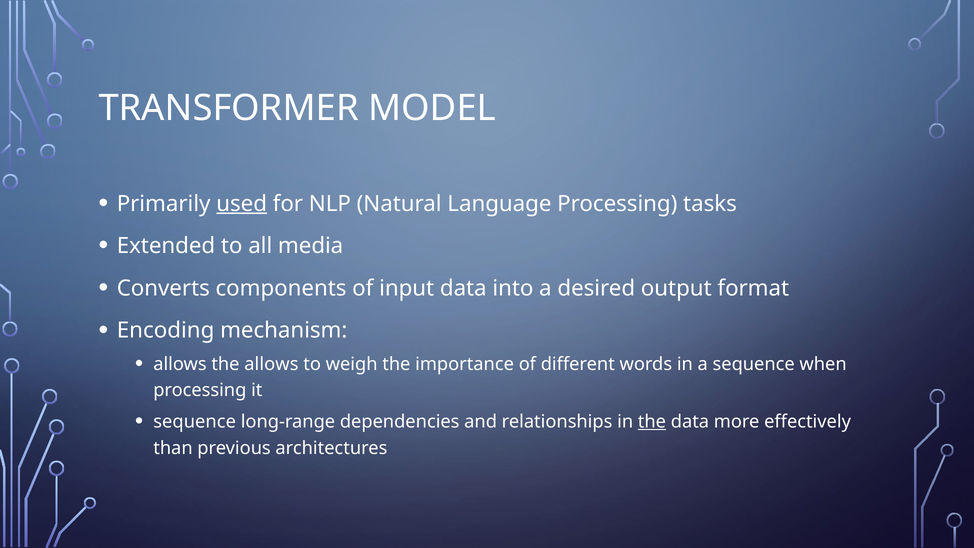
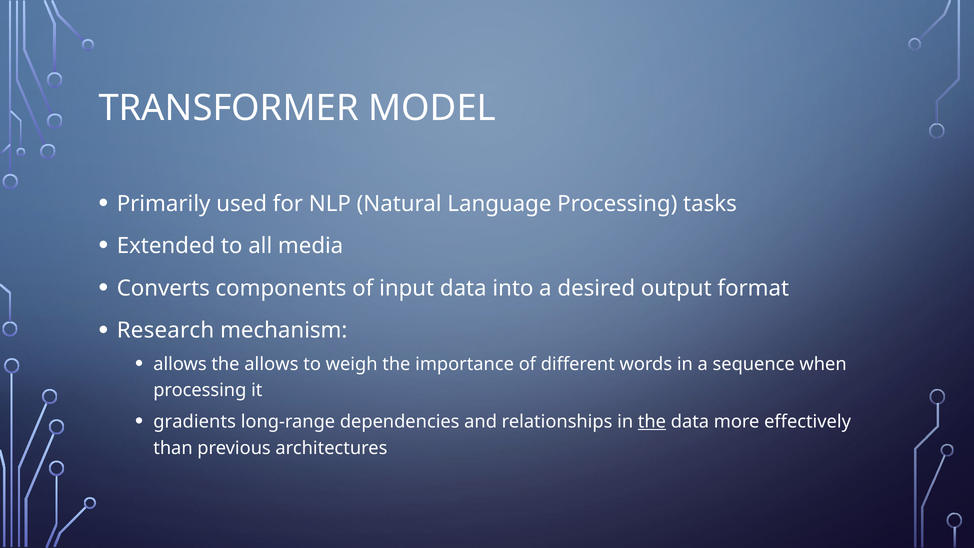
used underline: present -> none
Encoding: Encoding -> Research
sequence at (195, 422): sequence -> gradients
